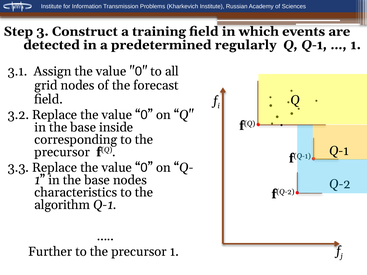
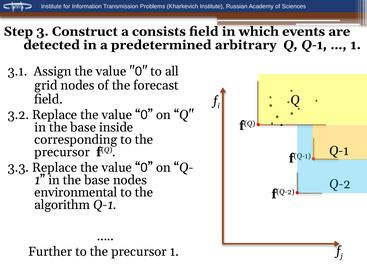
training: training -> consists
regularly: regularly -> arbitrary
characteristics: characteristics -> environmental
